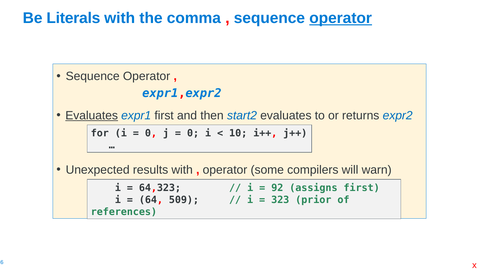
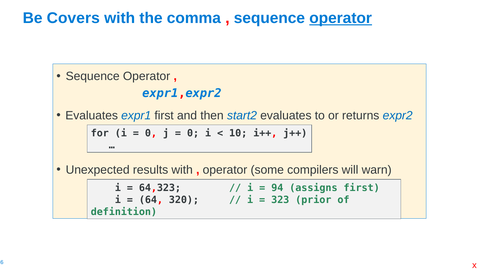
Literals: Literals -> Covers
Evaluates at (92, 116) underline: present -> none
92: 92 -> 94
509: 509 -> 320
references: references -> definition
